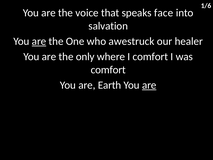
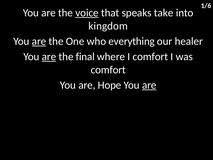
voice underline: none -> present
face: face -> take
salvation: salvation -> kingdom
awestruck: awestruck -> everything
are at (49, 57) underline: none -> present
only: only -> final
Earth: Earth -> Hope
